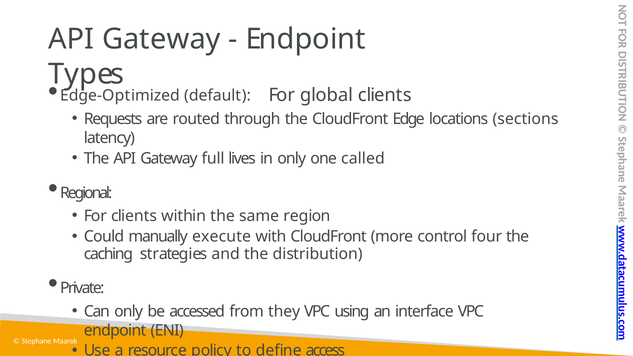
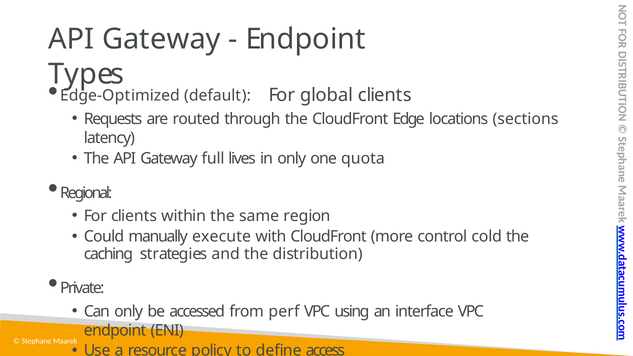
called: called -> quota
four: four -> cold
they: they -> perf
